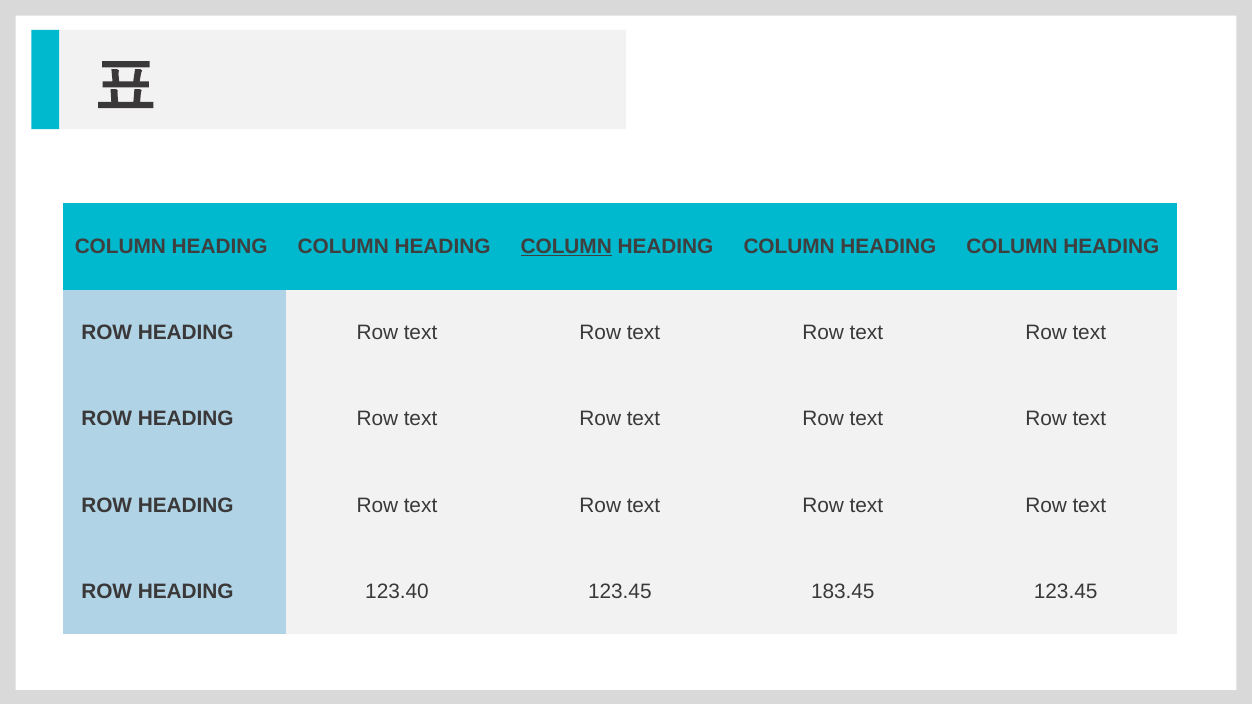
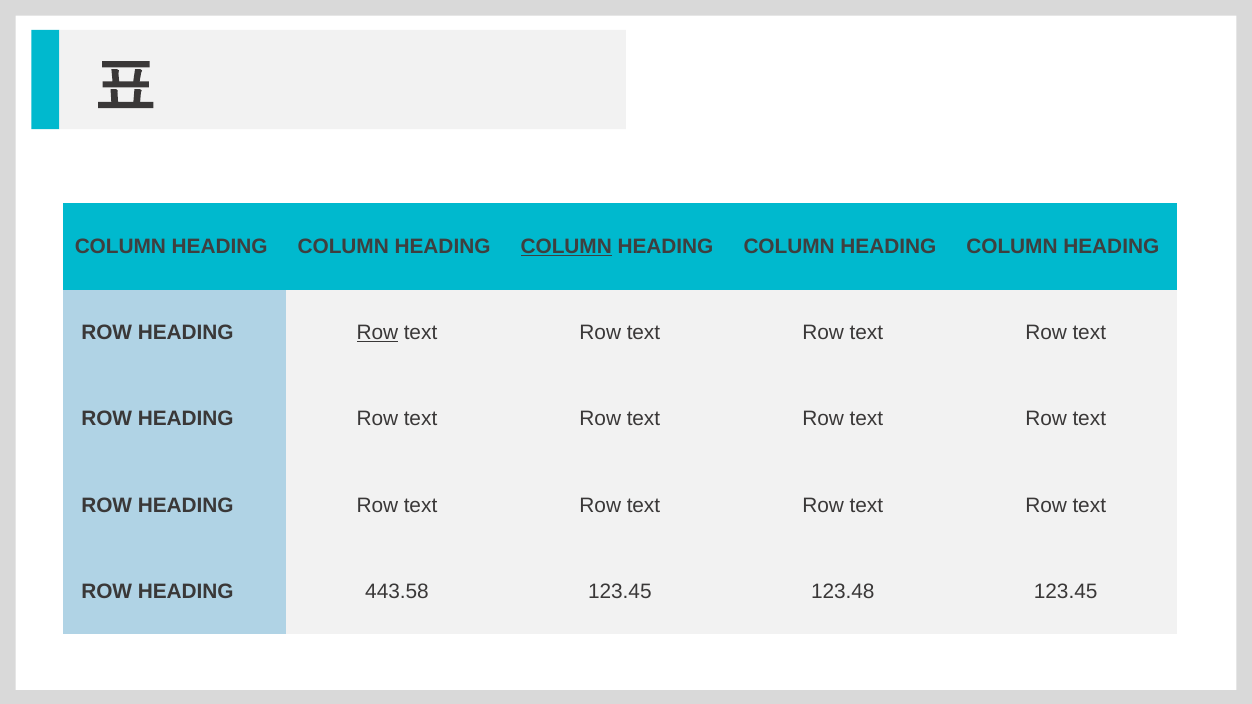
Row at (377, 333) underline: none -> present
123.40: 123.40 -> 443.58
183.45: 183.45 -> 123.48
